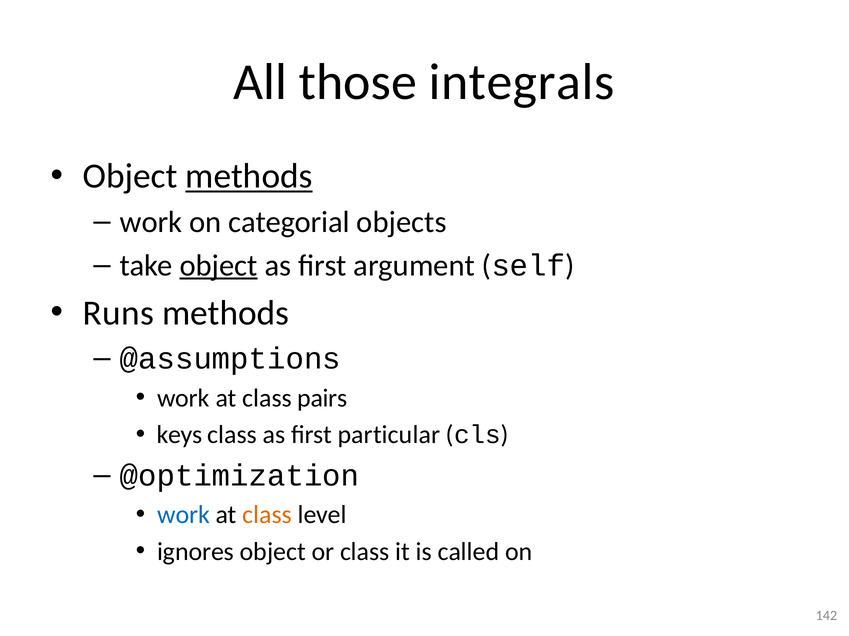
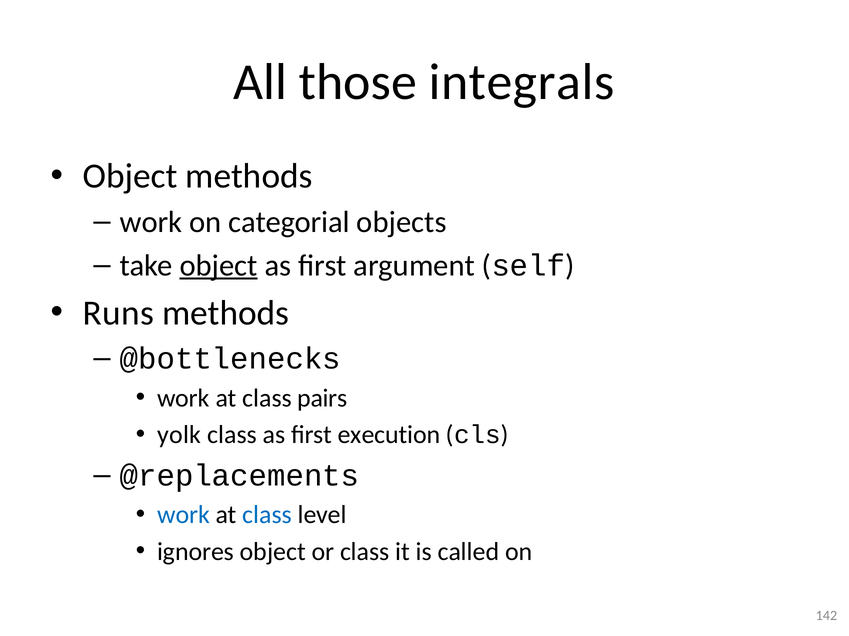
methods at (249, 177) underline: present -> none
@assumptions: @assumptions -> @bottlenecks
keys: keys -> yolk
particular: particular -> execution
@optimization: @optimization -> @replacements
class at (267, 515) colour: orange -> blue
